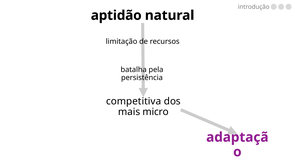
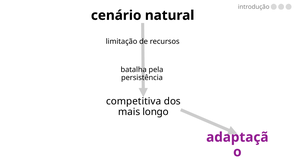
aptidão: aptidão -> cenário
micro: micro -> longo
